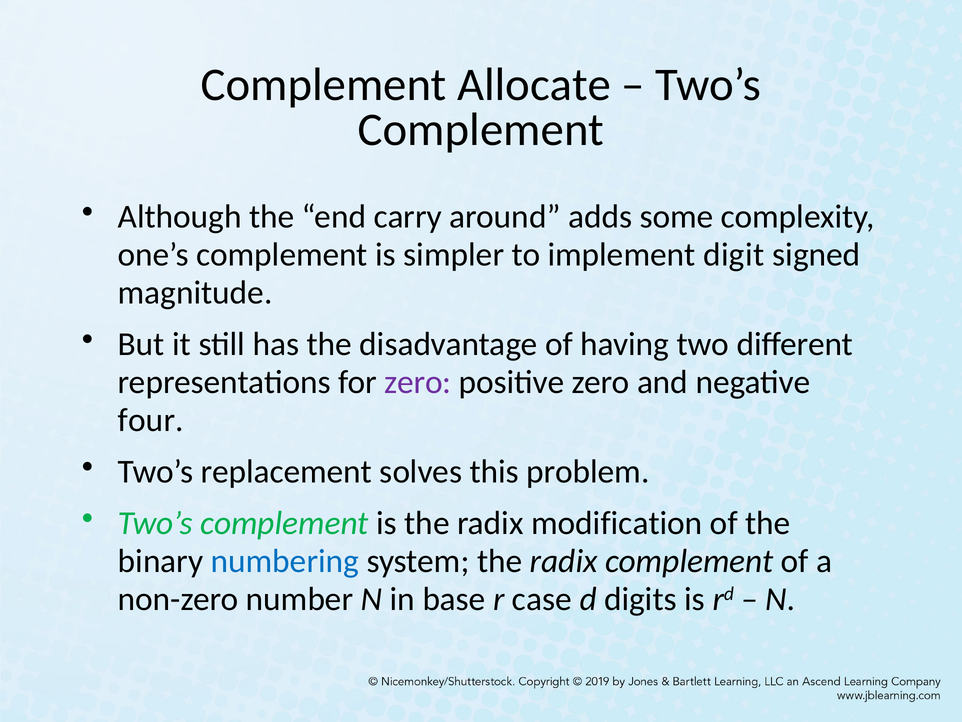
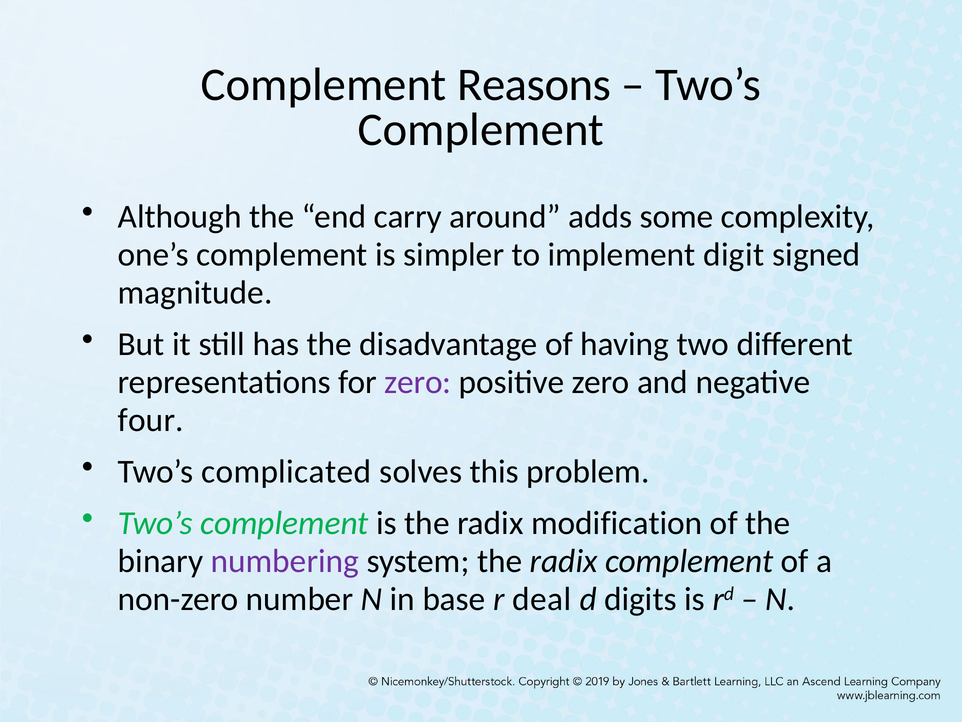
Allocate: Allocate -> Reasons
replacement: replacement -> complicated
numbering colour: blue -> purple
case: case -> deal
